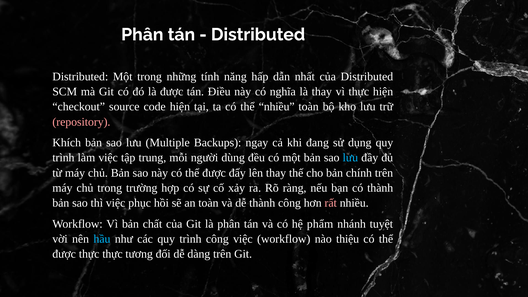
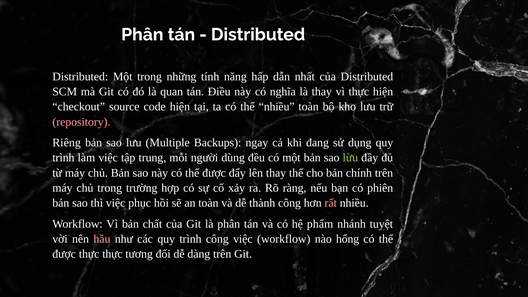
là được: được -> quan
Khích: Khích -> Riêng
lưu at (350, 158) colour: light blue -> light green
có thành: thành -> phiên
hầu colour: light blue -> pink
thiệu: thiệu -> hổng
